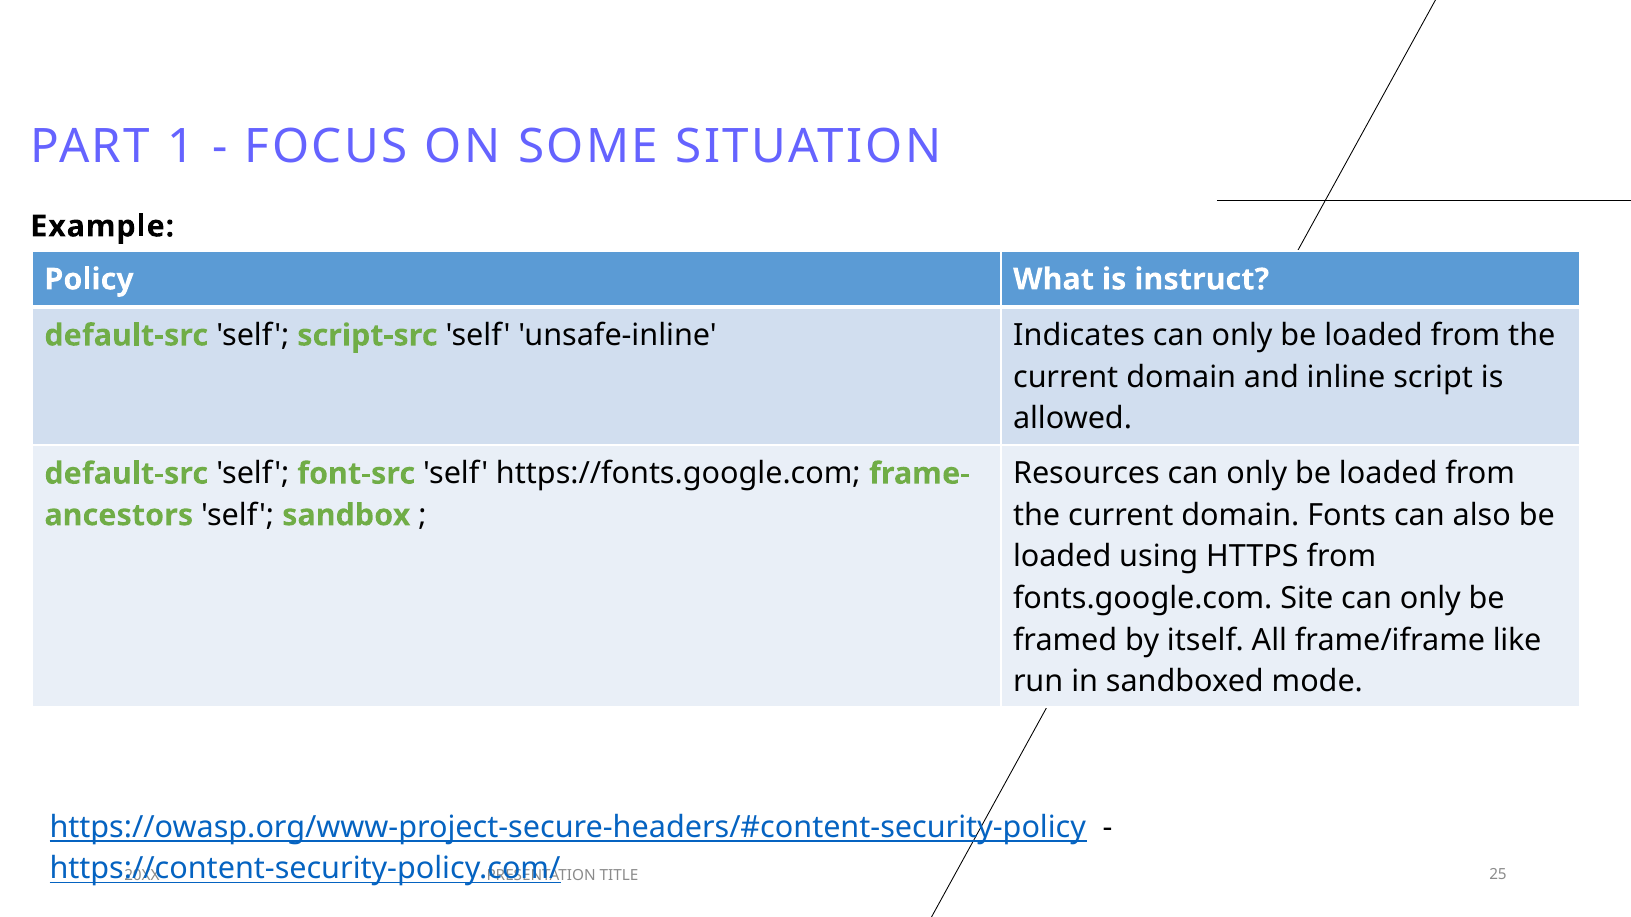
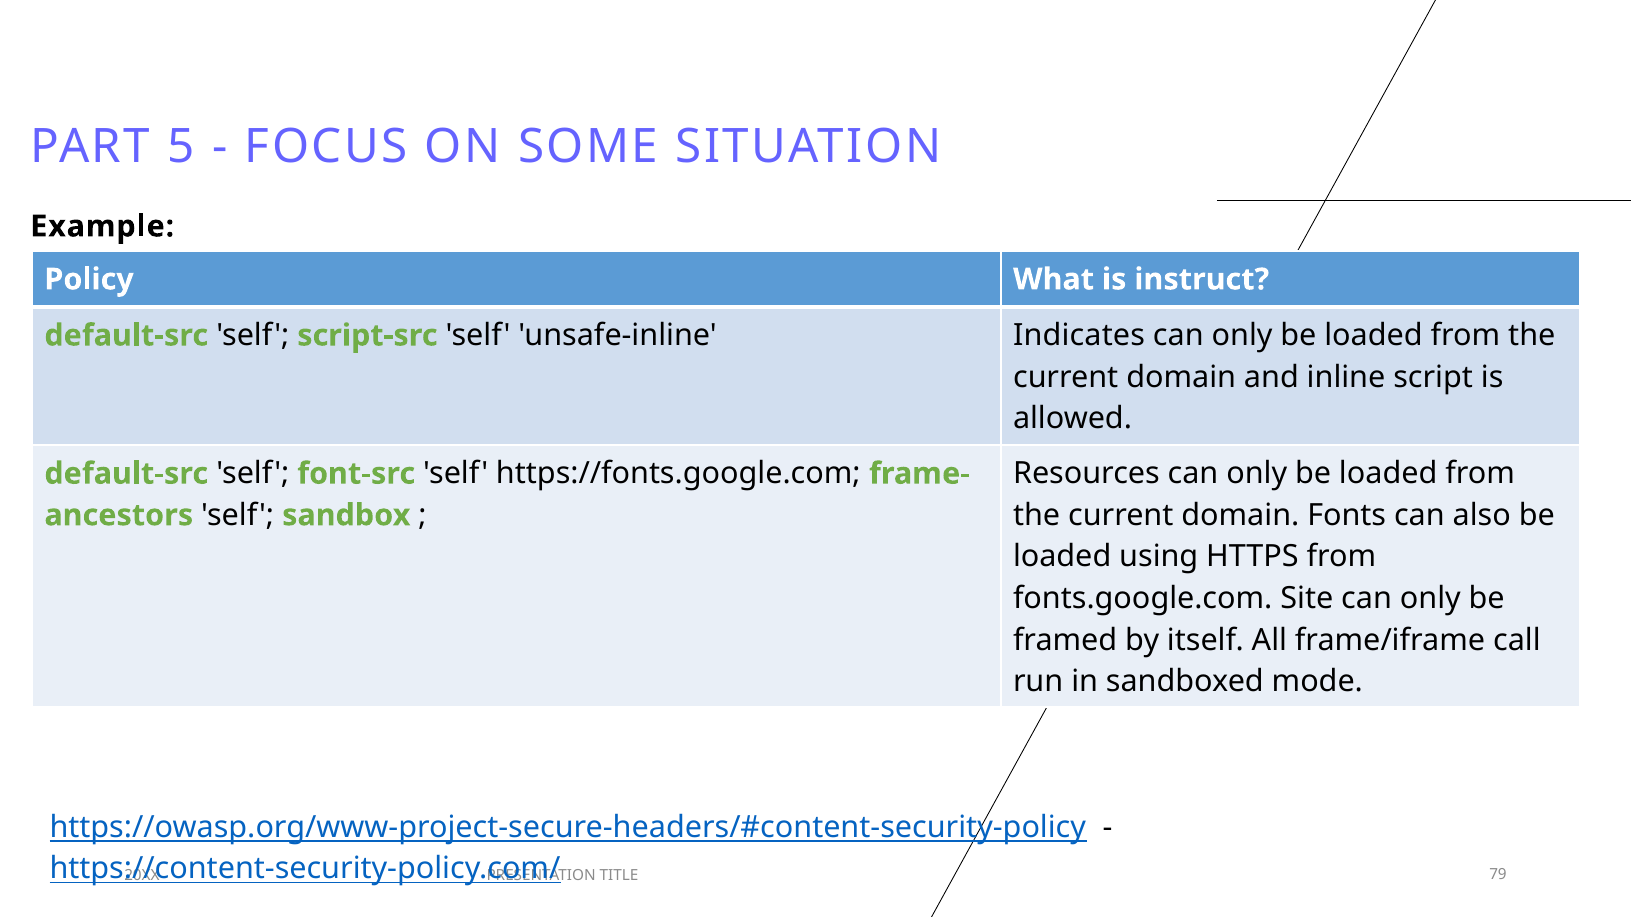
1: 1 -> 5
like: like -> call
25: 25 -> 79
